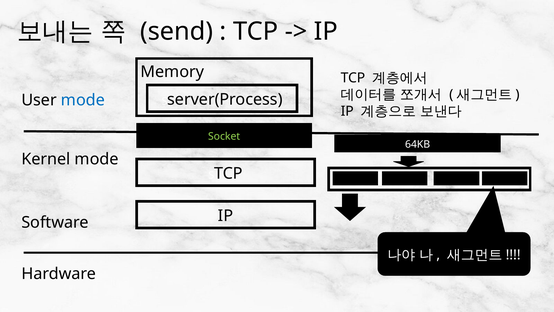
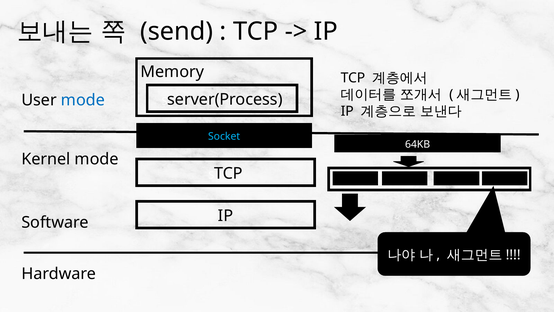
Socket colour: light green -> light blue
